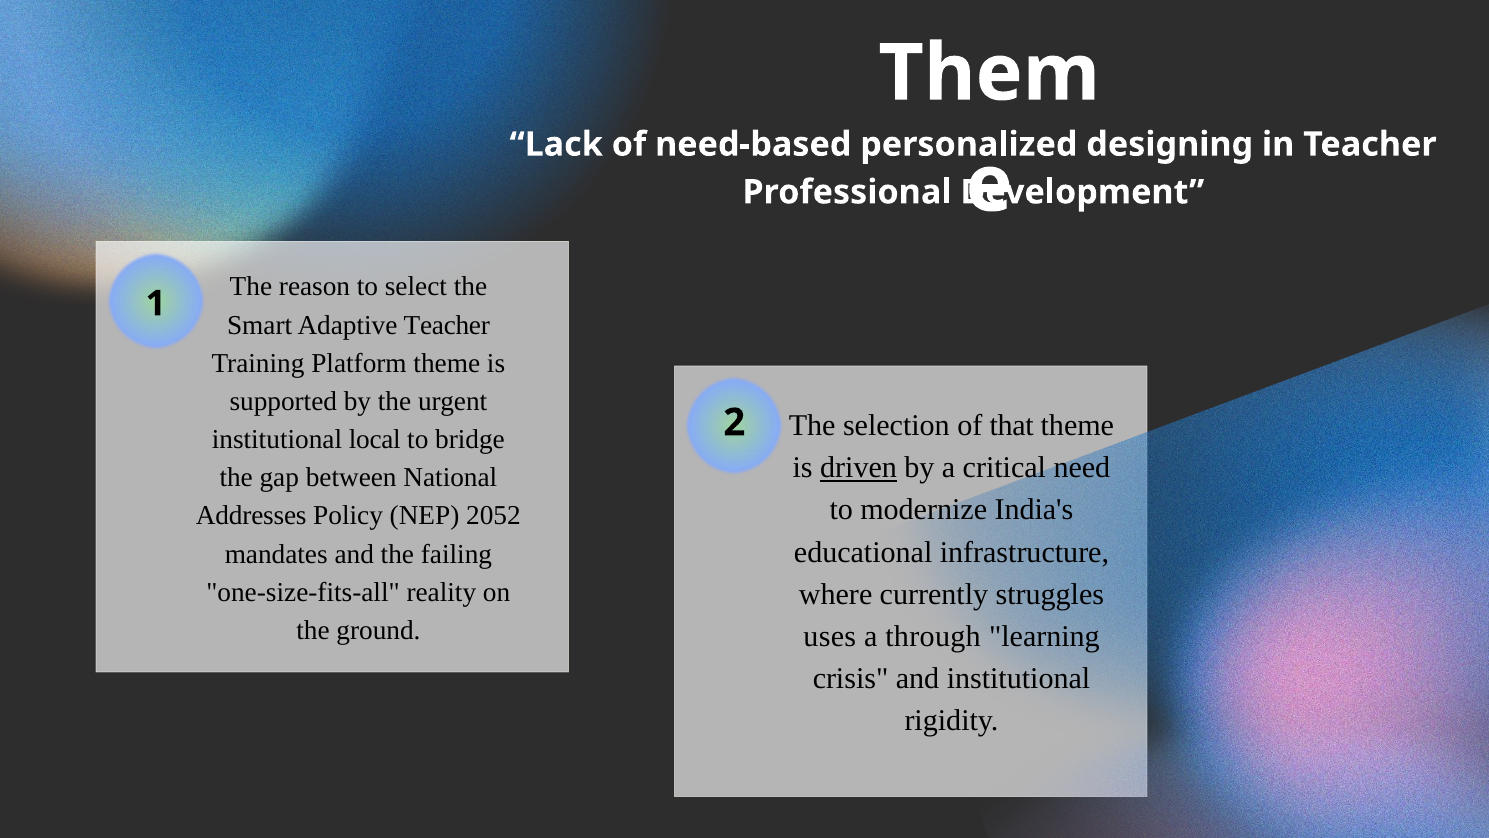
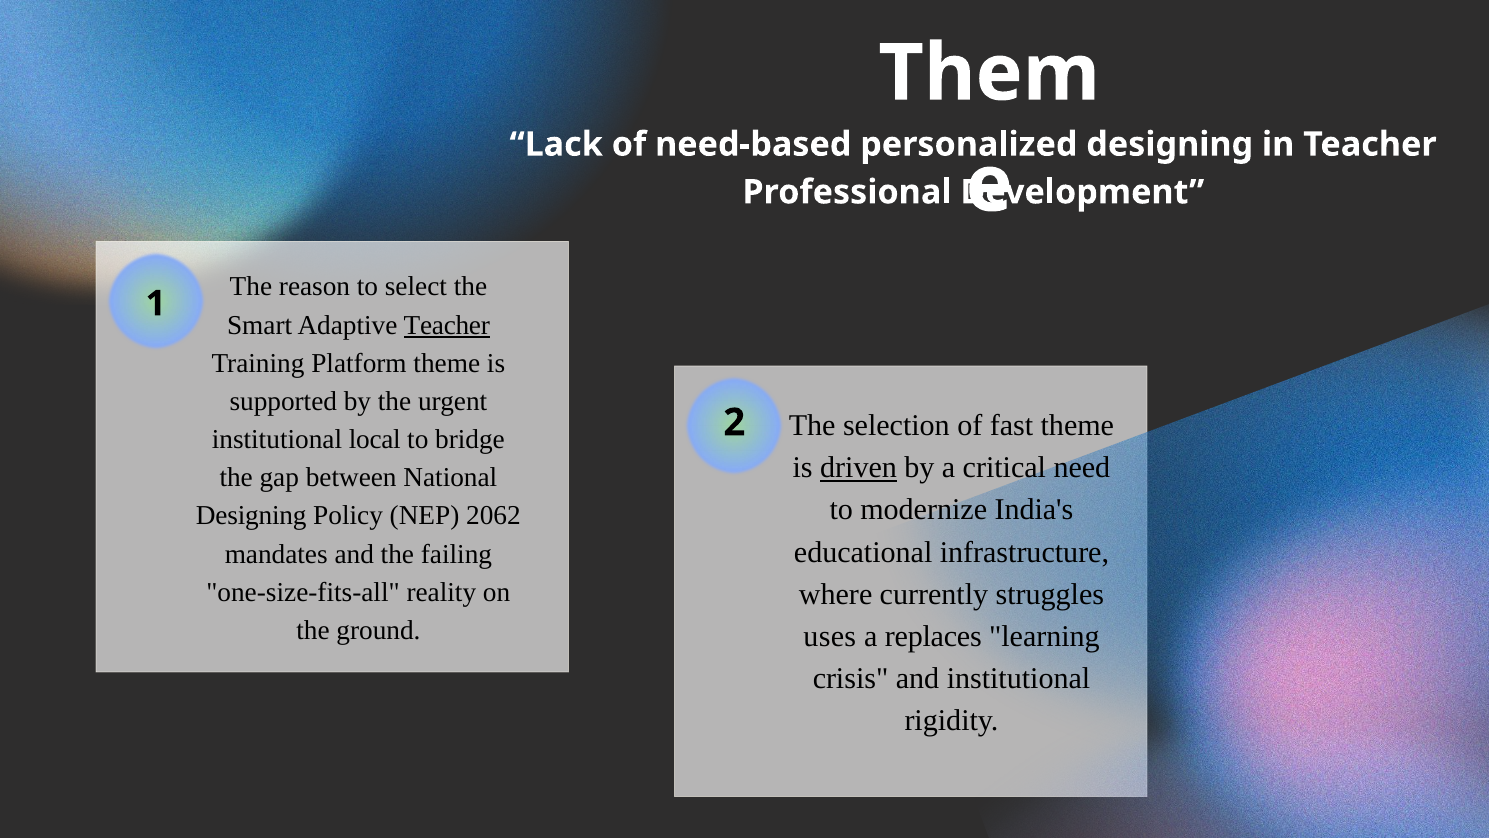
Teacher at (447, 325) underline: none -> present
that: that -> fast
Addresses at (251, 516): Addresses -> Designing
2052: 2052 -> 2062
through: through -> replaces
